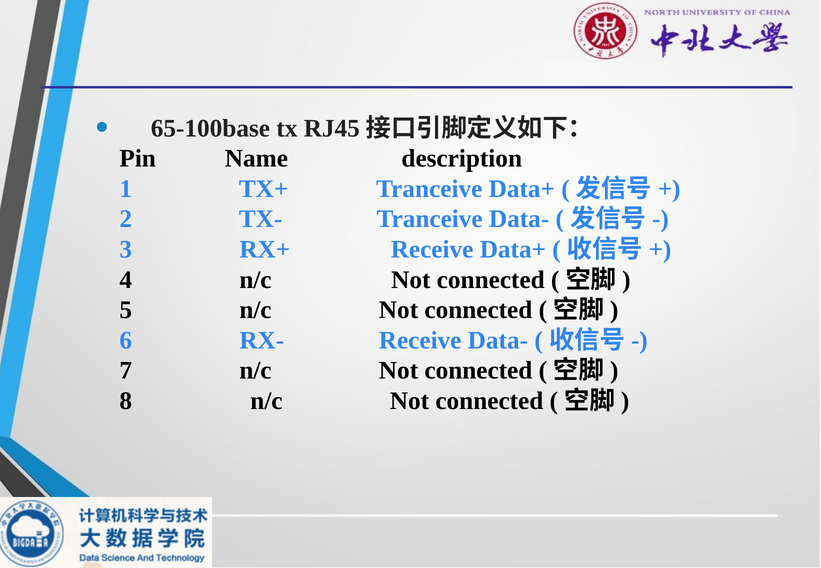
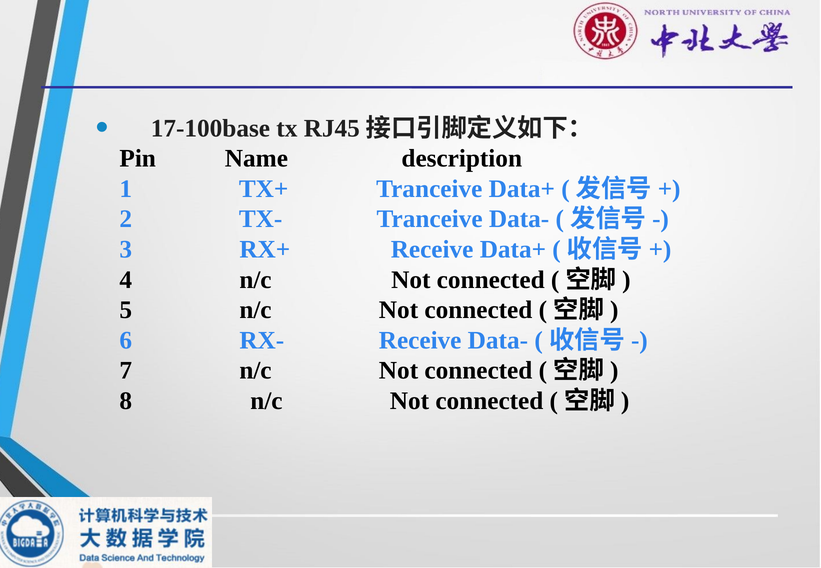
65-100base: 65-100base -> 17-100base
